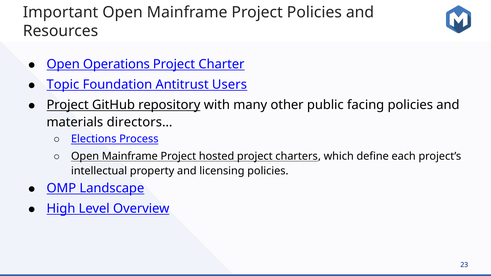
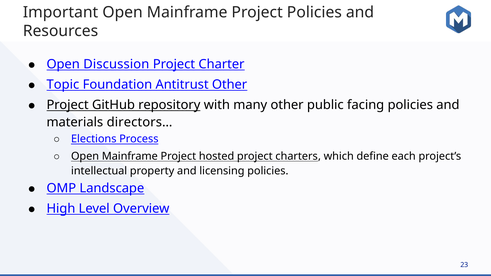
Operations: Operations -> Discussion
Antitrust Users: Users -> Other
